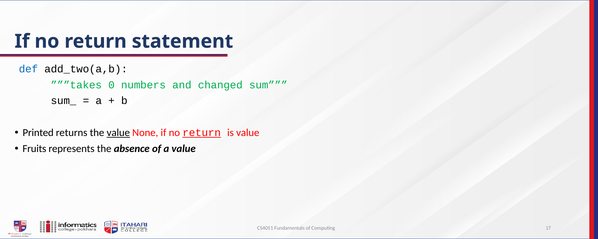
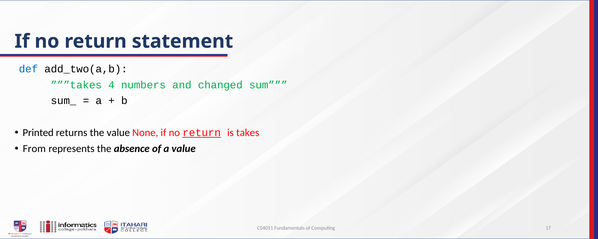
0: 0 -> 4
value at (118, 133) underline: present -> none
is value: value -> takes
Fruits: Fruits -> From
